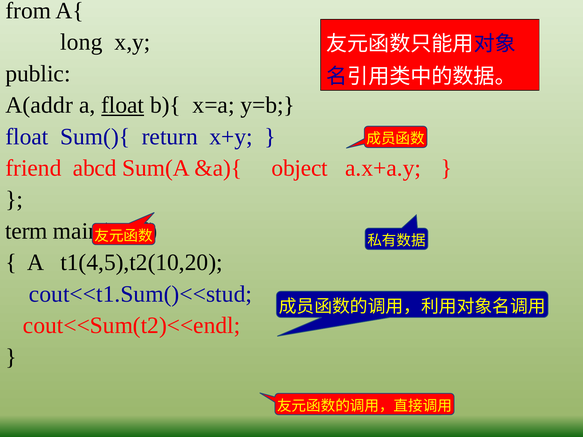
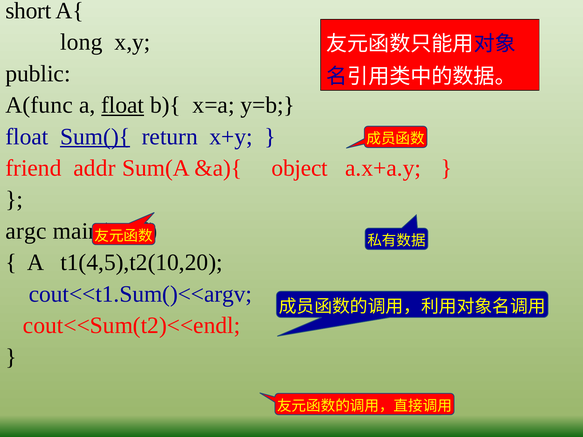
from: from -> short
A(addr: A(addr -> A(func
Sum(){ underline: none -> present
abcd: abcd -> addr
term: term -> argc
cout<<t1.Sum()<<stud: cout<<t1.Sum()<<stud -> cout<<t1.Sum()<<argv
